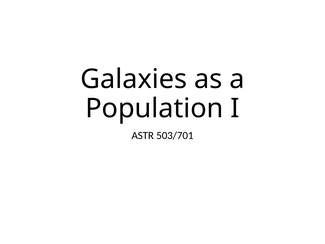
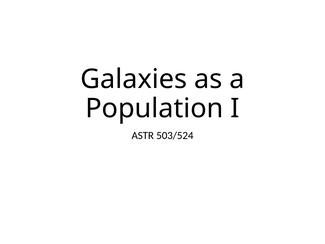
503/701: 503/701 -> 503/524
